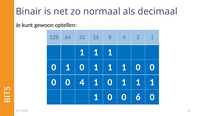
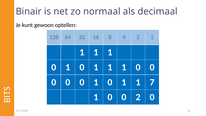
4 at (82, 82): 4 -> 0
1 at (152, 82): 1 -> 7
0 6: 6 -> 2
